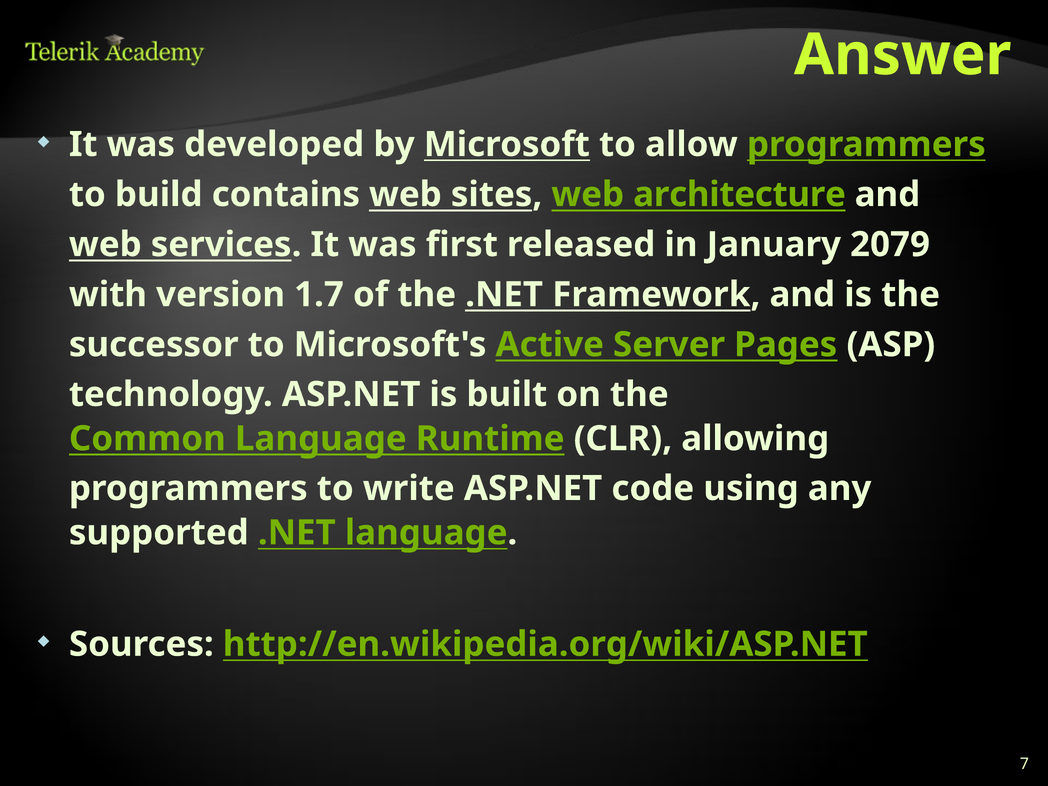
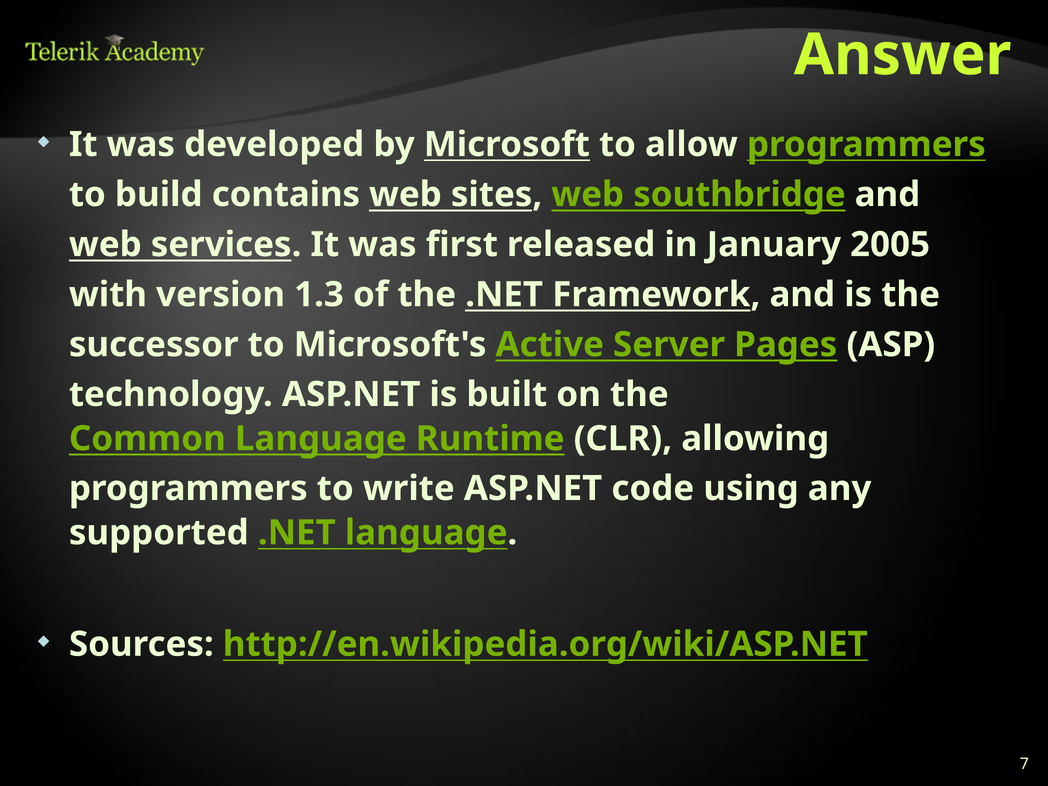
architecture: architecture -> southbridge
2079: 2079 -> 2005
1.7: 1.7 -> 1.3
